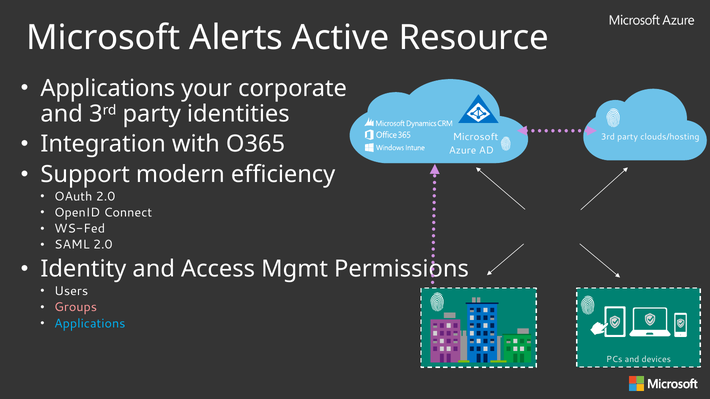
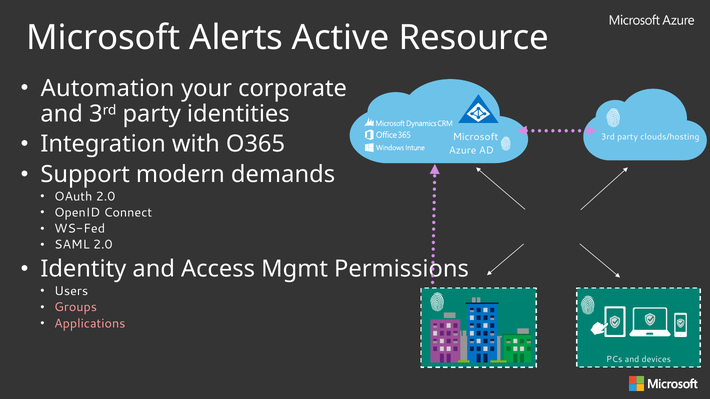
Applications at (108, 88): Applications -> Automation
efficiency: efficiency -> demands
Applications at (90, 324) colour: light blue -> pink
